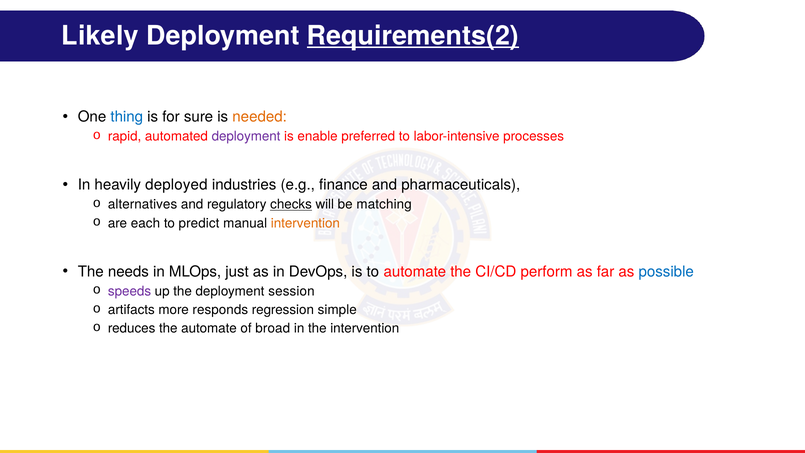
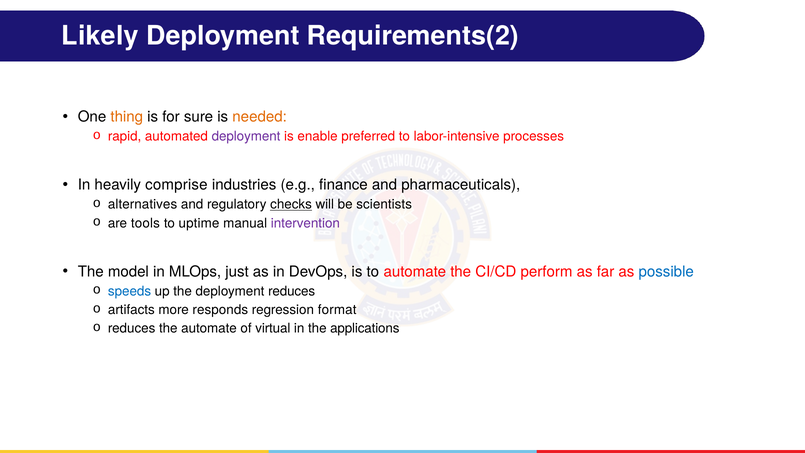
Requirements(2 underline: present -> none
thing colour: blue -> orange
deployed: deployed -> comprise
matching: matching -> scientists
each: each -> tools
predict: predict -> uptime
intervention at (305, 223) colour: orange -> purple
needs: needs -> model
speeds colour: purple -> blue
deployment session: session -> reduces
simple: simple -> format
broad: broad -> virtual
the intervention: intervention -> applications
